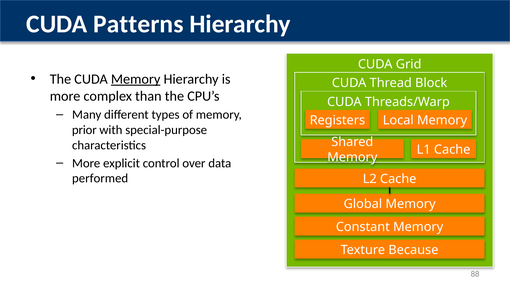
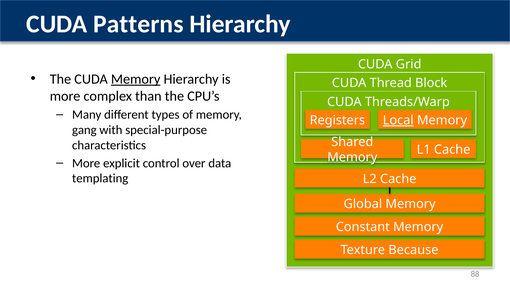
Local underline: none -> present
prior: prior -> gang
performed: performed -> templating
